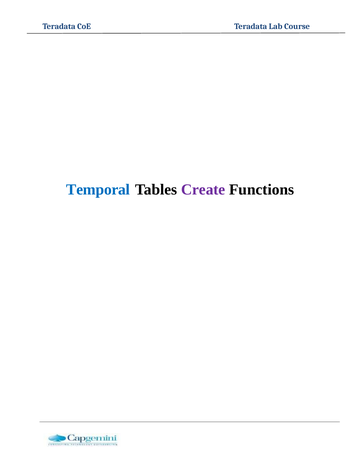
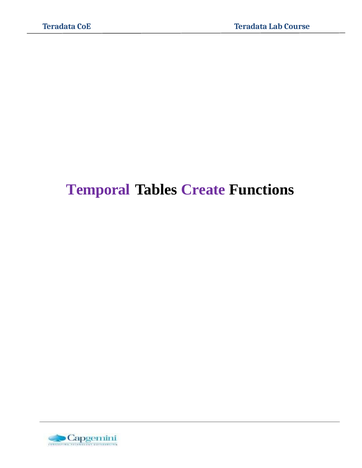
Temporal colour: blue -> purple
